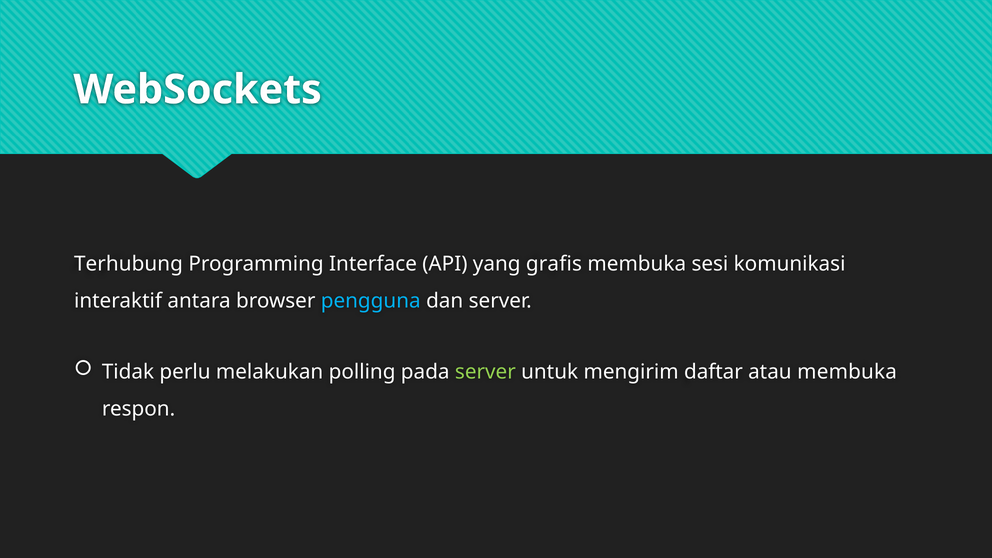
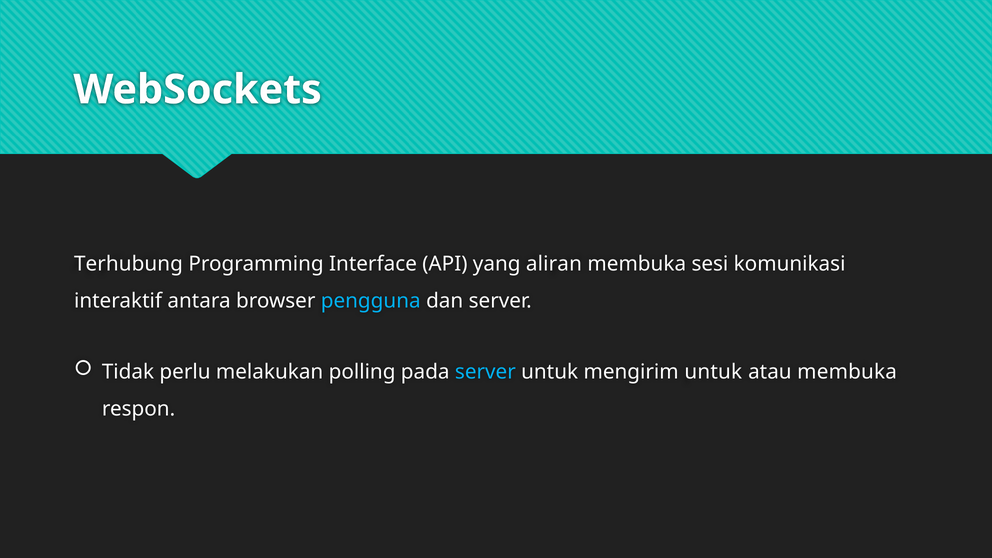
grafis: grafis -> aliran
server at (485, 372) colour: light green -> light blue
mengirim daftar: daftar -> untuk
